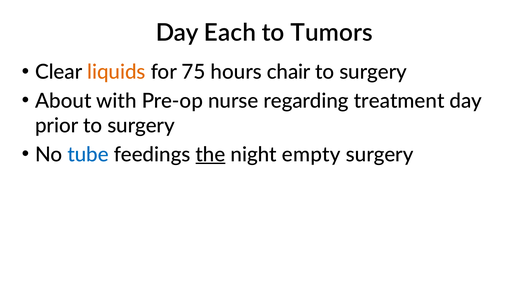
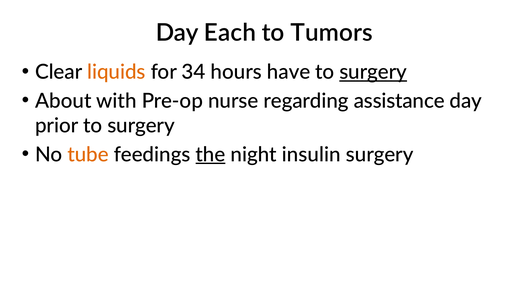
75: 75 -> 34
chair: chair -> have
surgery at (373, 72) underline: none -> present
treatment: treatment -> assistance
tube colour: blue -> orange
empty: empty -> insulin
